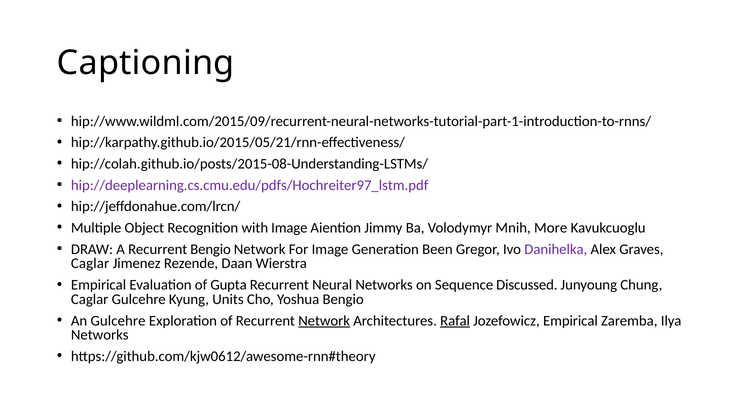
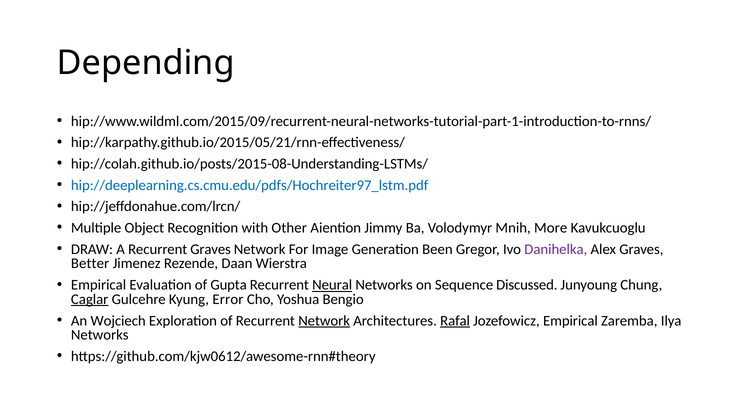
Captioning: Captioning -> Depending
hip://deeplearning.cs.cmu.edu/pdfs/Hochreiter97_lstm.pdf colour: purple -> blue
with Image: Image -> Other
Recurrent Bengio: Bengio -> Graves
Caglar at (90, 264): Caglar -> Better
Neural underline: none -> present
Caglar at (90, 299) underline: none -> present
Units: Units -> Error
An Gulcehre: Gulcehre -> Wojciech
